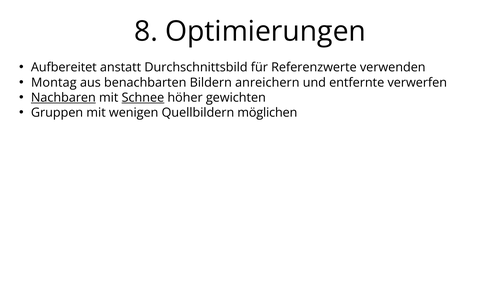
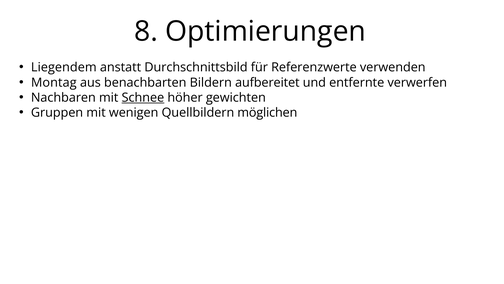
Aufbereitet: Aufbereitet -> Liegendem
anreichern: anreichern -> aufbereitet
Nachbaren underline: present -> none
